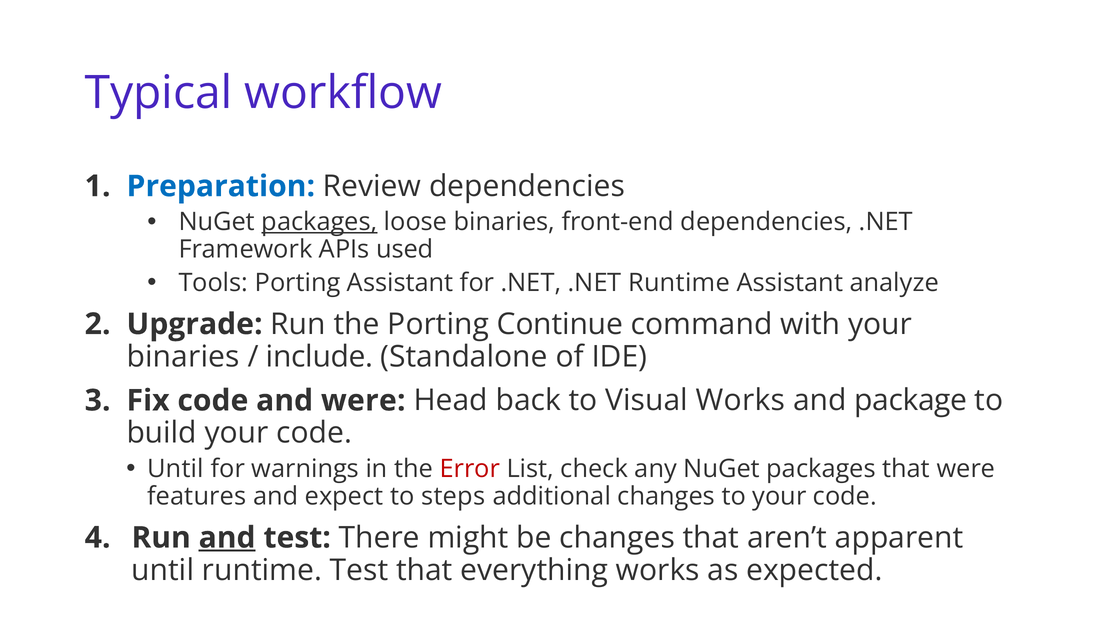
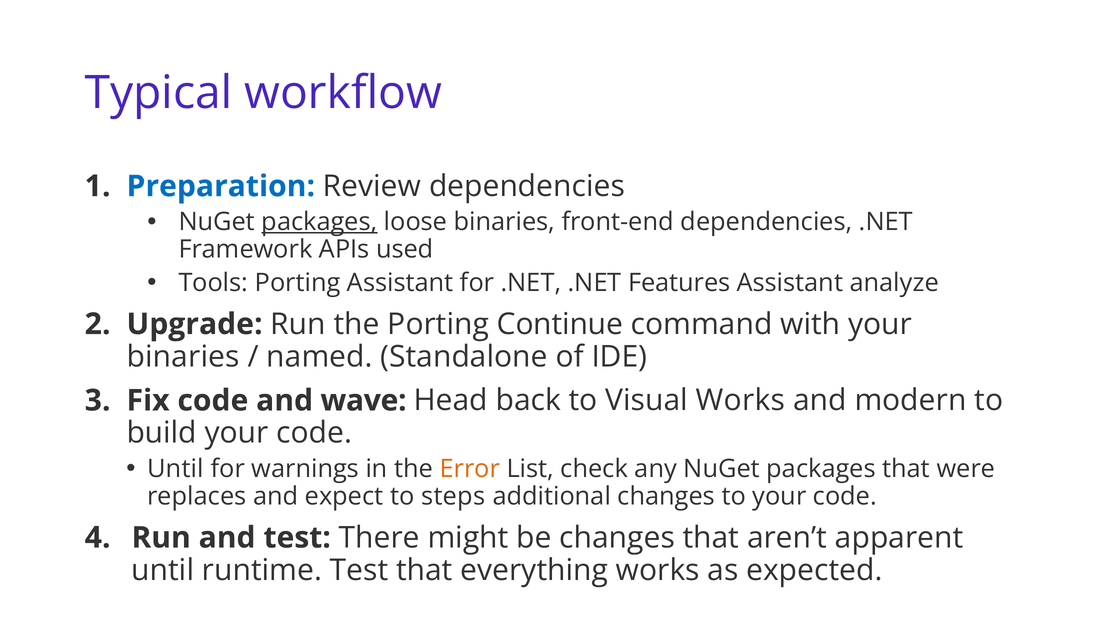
.NET Runtime: Runtime -> Features
include: include -> named
and were: were -> wave
package: package -> modern
Error colour: red -> orange
features: features -> replaces
and at (227, 538) underline: present -> none
